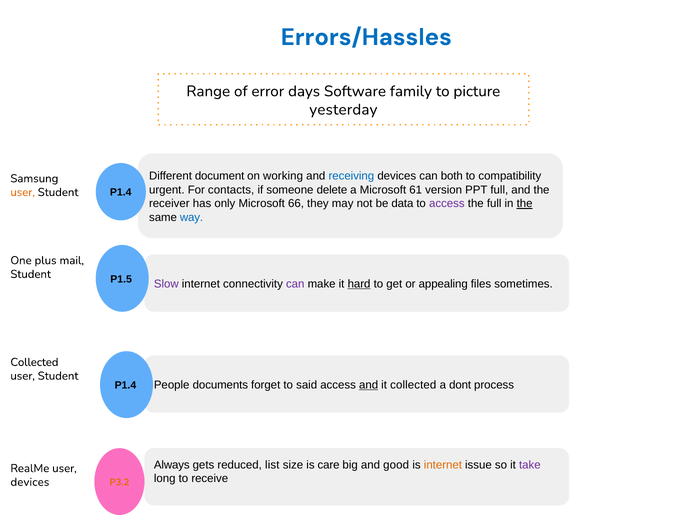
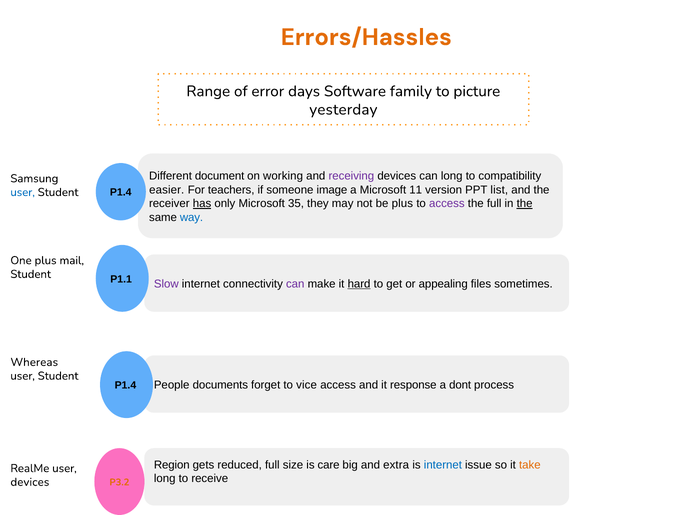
Errors/Hassles colour: blue -> orange
receiving colour: blue -> purple
can both: both -> long
urgent: urgent -> easier
contacts: contacts -> teachers
delete: delete -> image
61: 61 -> 11
PPT full: full -> list
user at (23, 192) colour: orange -> blue
has underline: none -> present
66: 66 -> 35
be data: data -> plus
P1.5: P1.5 -> P1.1
Collected at (34, 362): Collected -> Whereas
said: said -> vice
and at (369, 385) underline: present -> none
it collected: collected -> response
Always: Always -> Region
reduced list: list -> full
good: good -> extra
internet at (443, 465) colour: orange -> blue
take colour: purple -> orange
